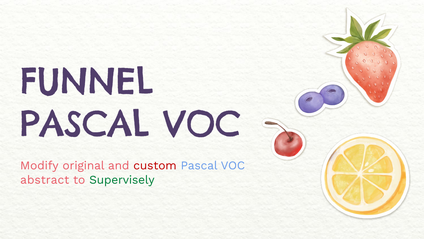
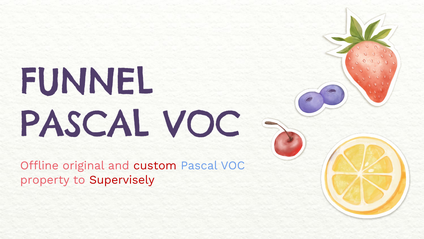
Modify: Modify -> Offline
abstract: abstract -> property
Supervisely colour: green -> red
